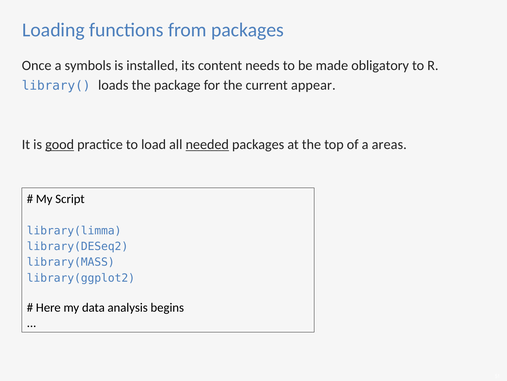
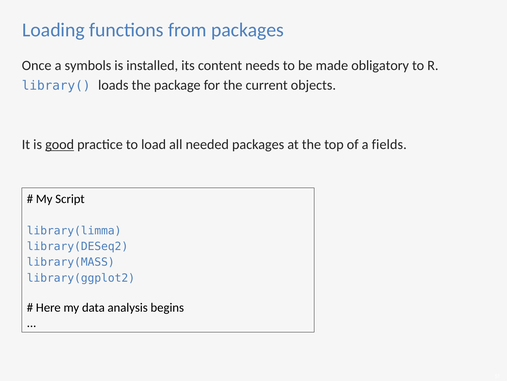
appear: appear -> objects
needed underline: present -> none
areas: areas -> fields
